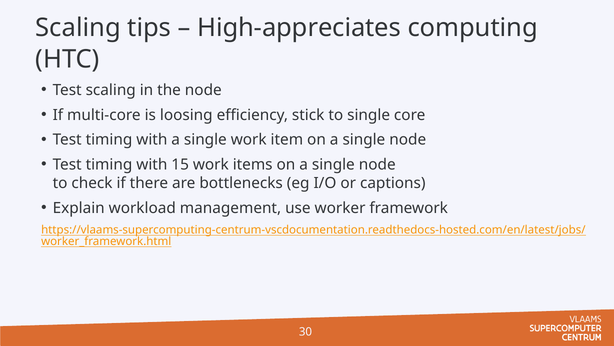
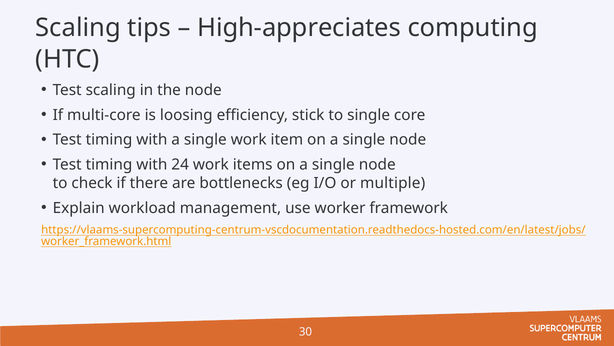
15: 15 -> 24
captions: captions -> multiple
